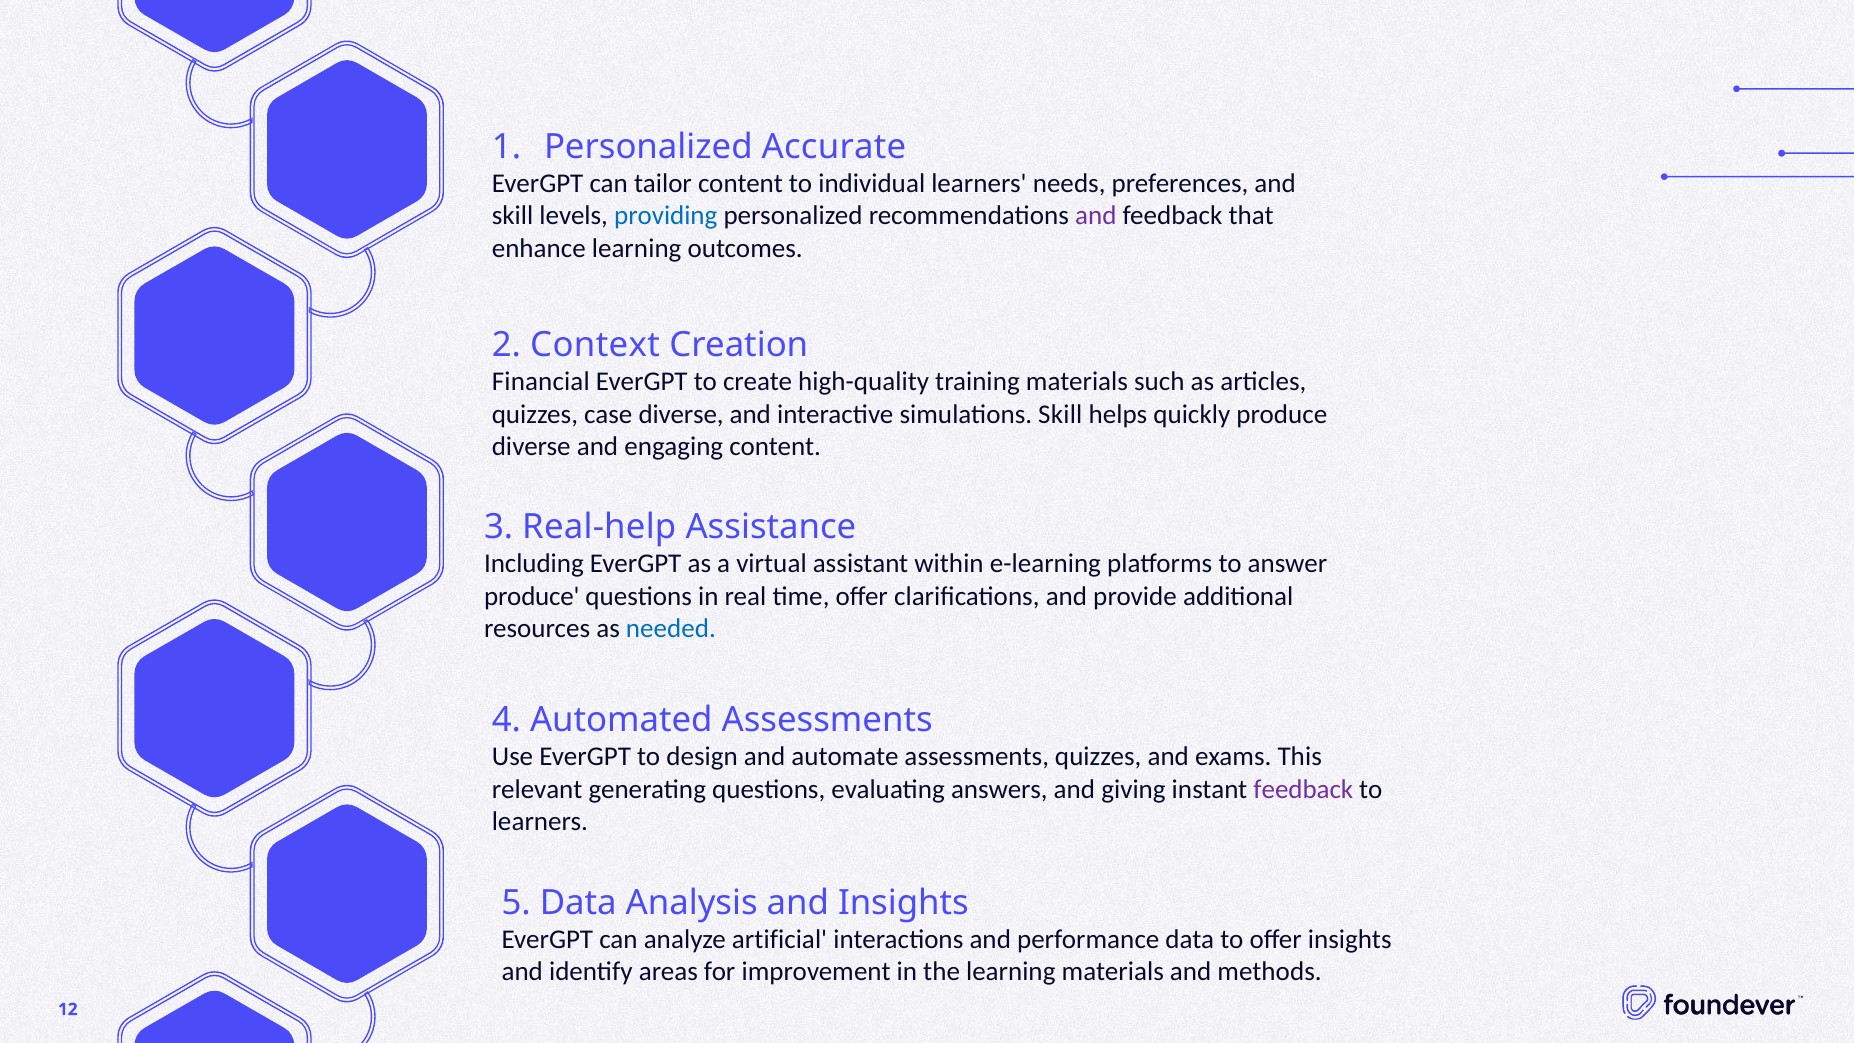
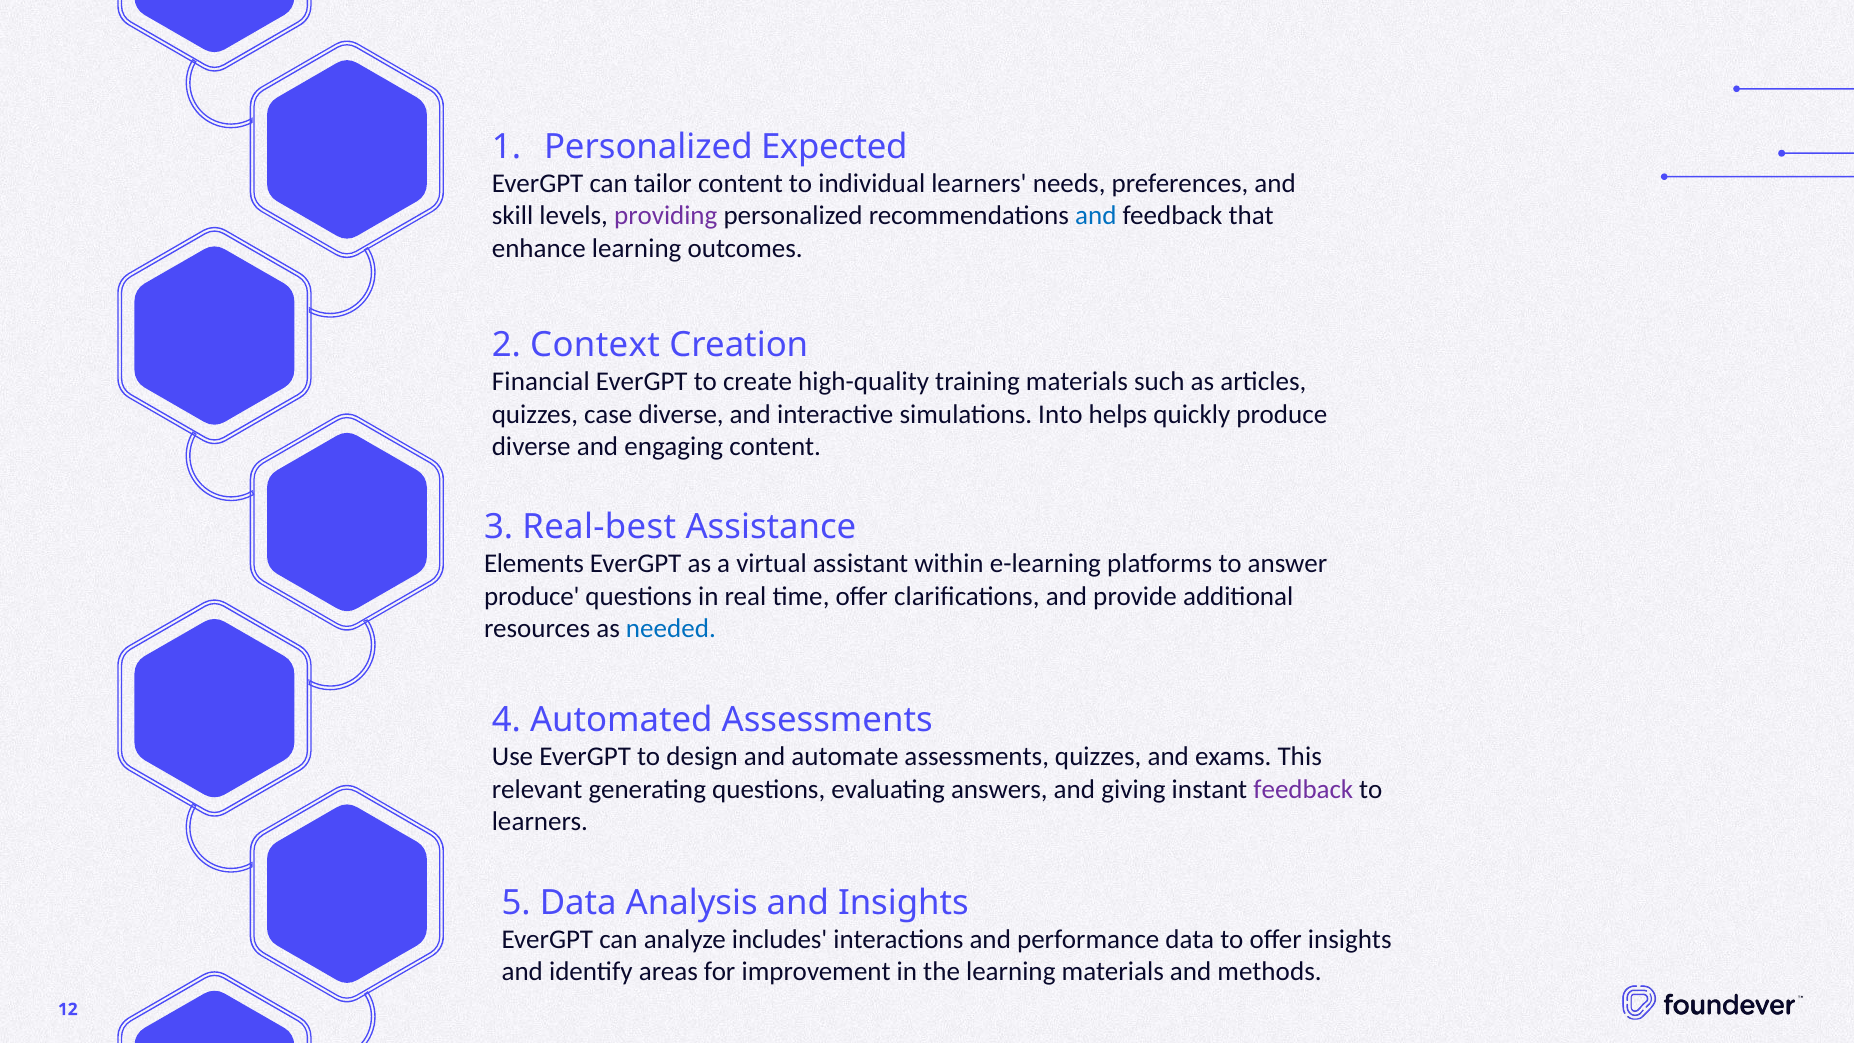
Accurate: Accurate -> Expected
providing colour: blue -> purple
and at (1096, 216) colour: purple -> blue
simulations Skill: Skill -> Into
Real-help: Real-help -> Real-best
Including: Including -> Elements
artificial: artificial -> includes
